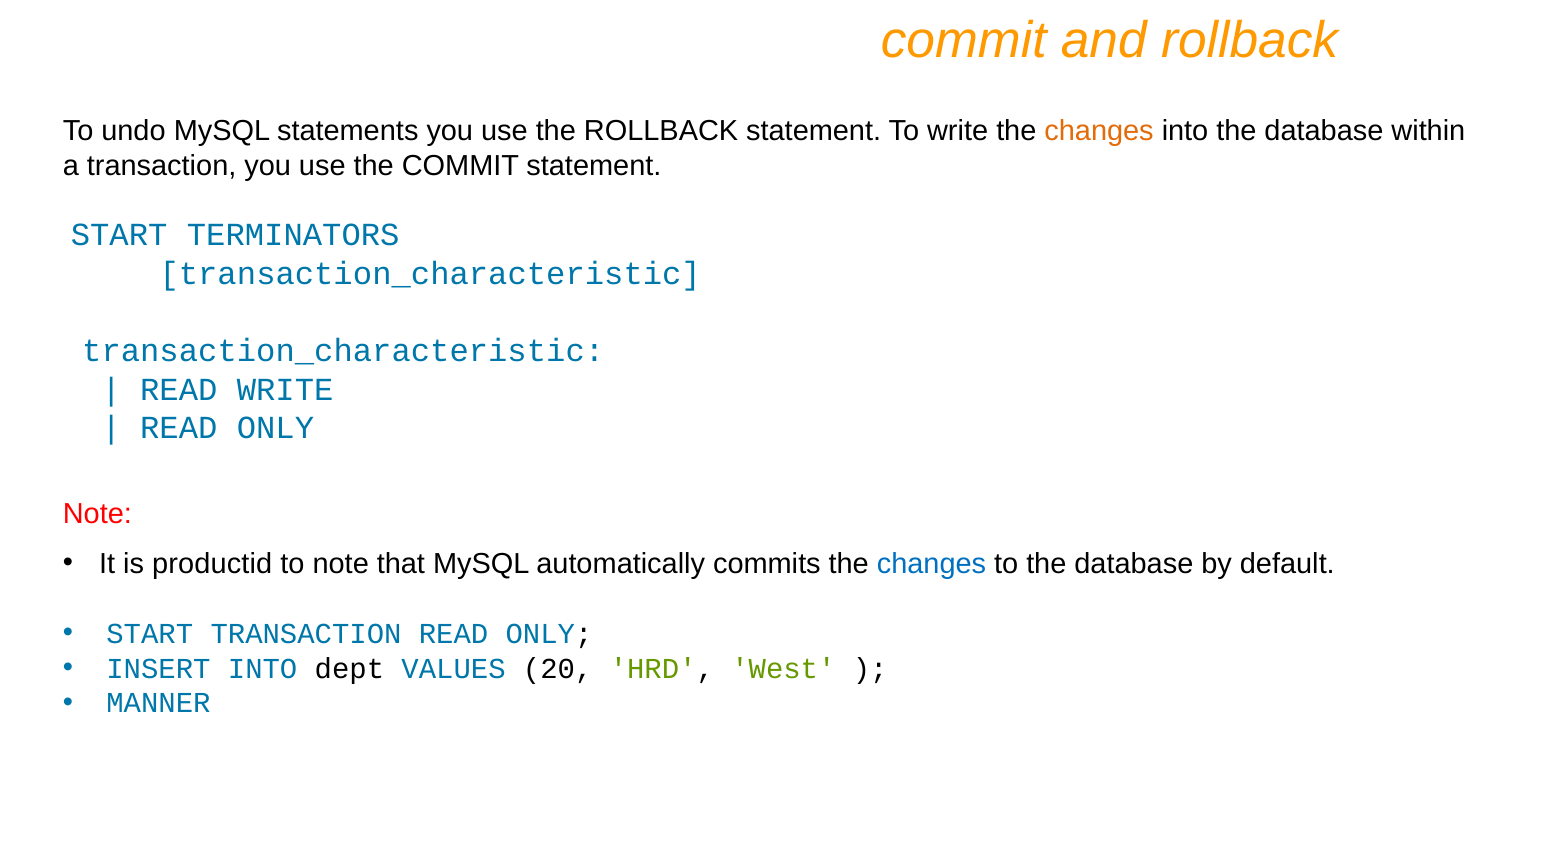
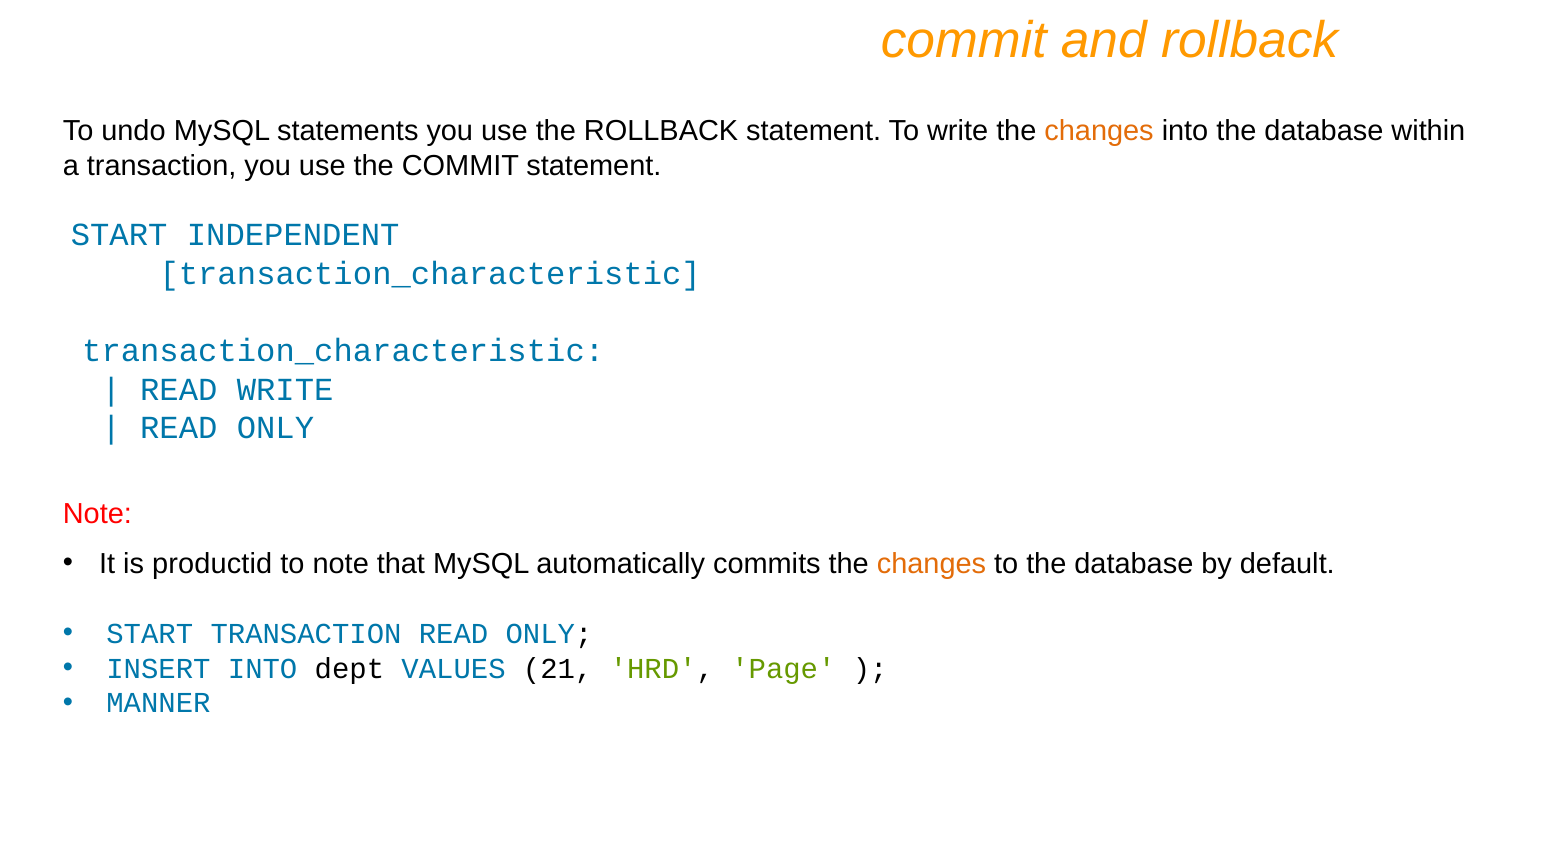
TERMINATORS: TERMINATORS -> INDEPENDENT
changes at (931, 564) colour: blue -> orange
20: 20 -> 21
West: West -> Page
